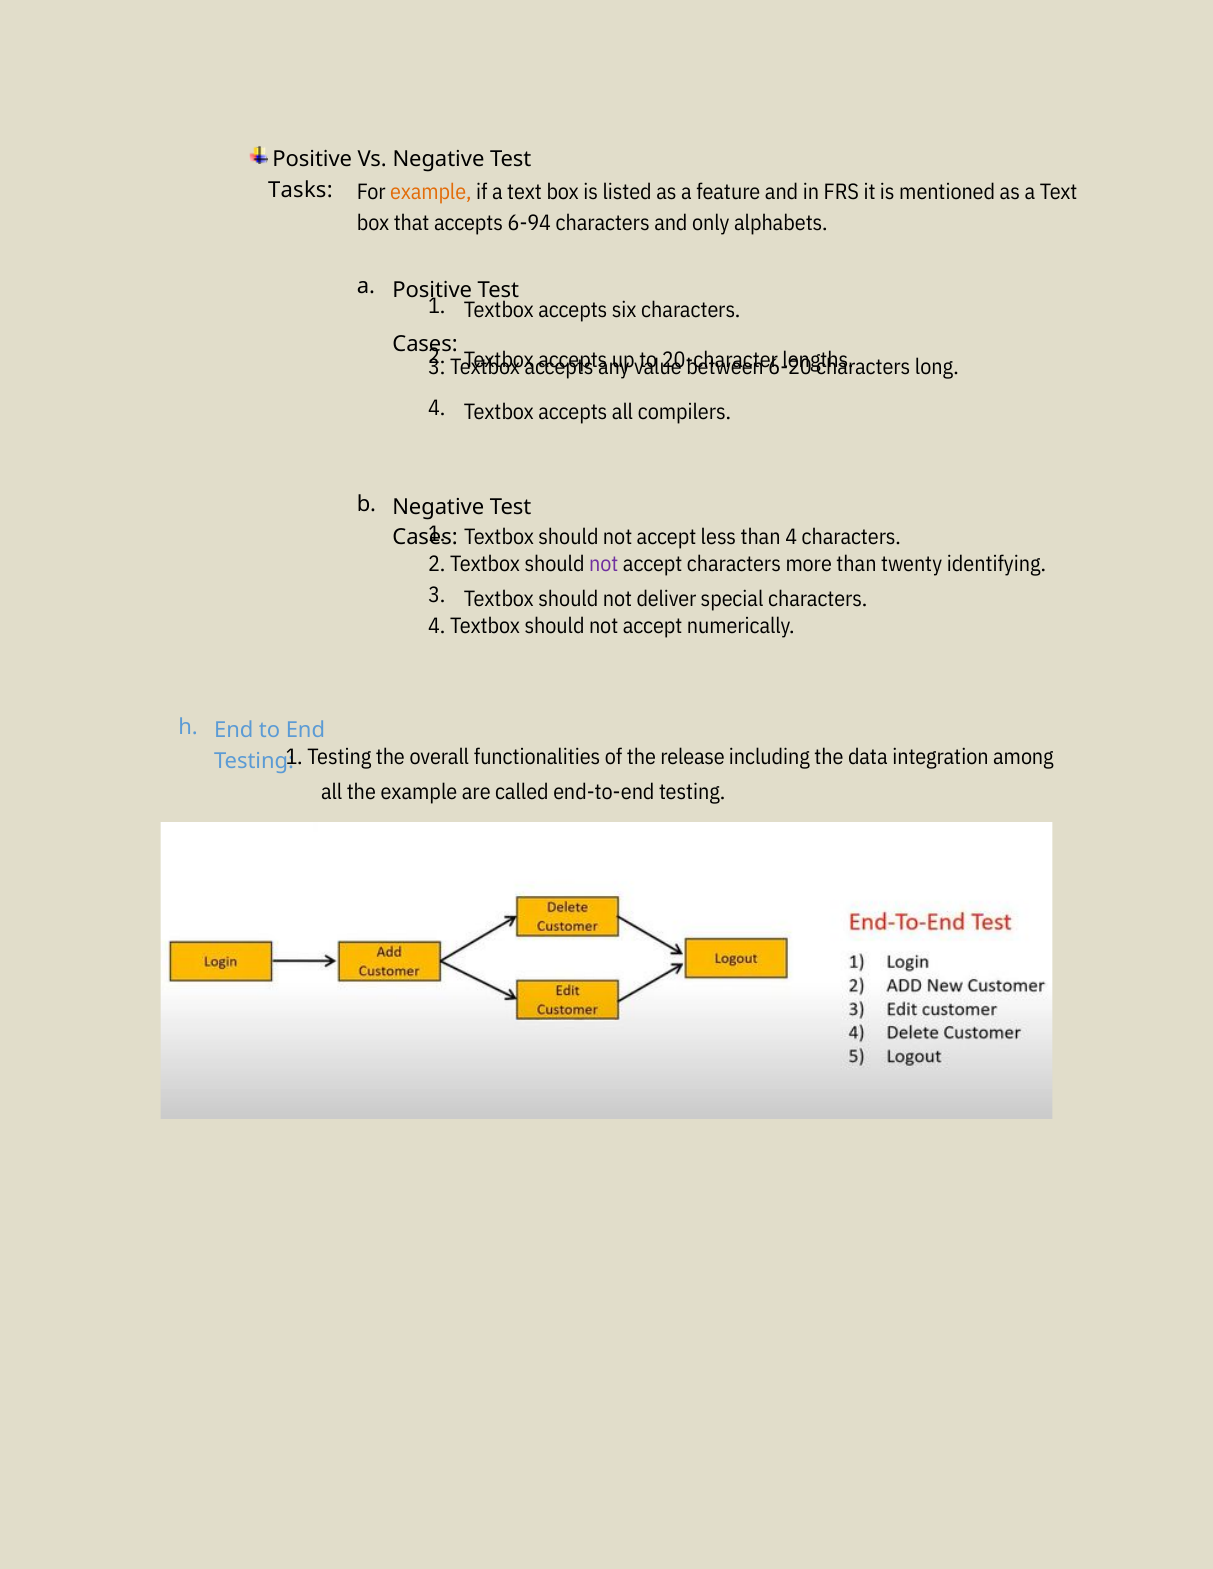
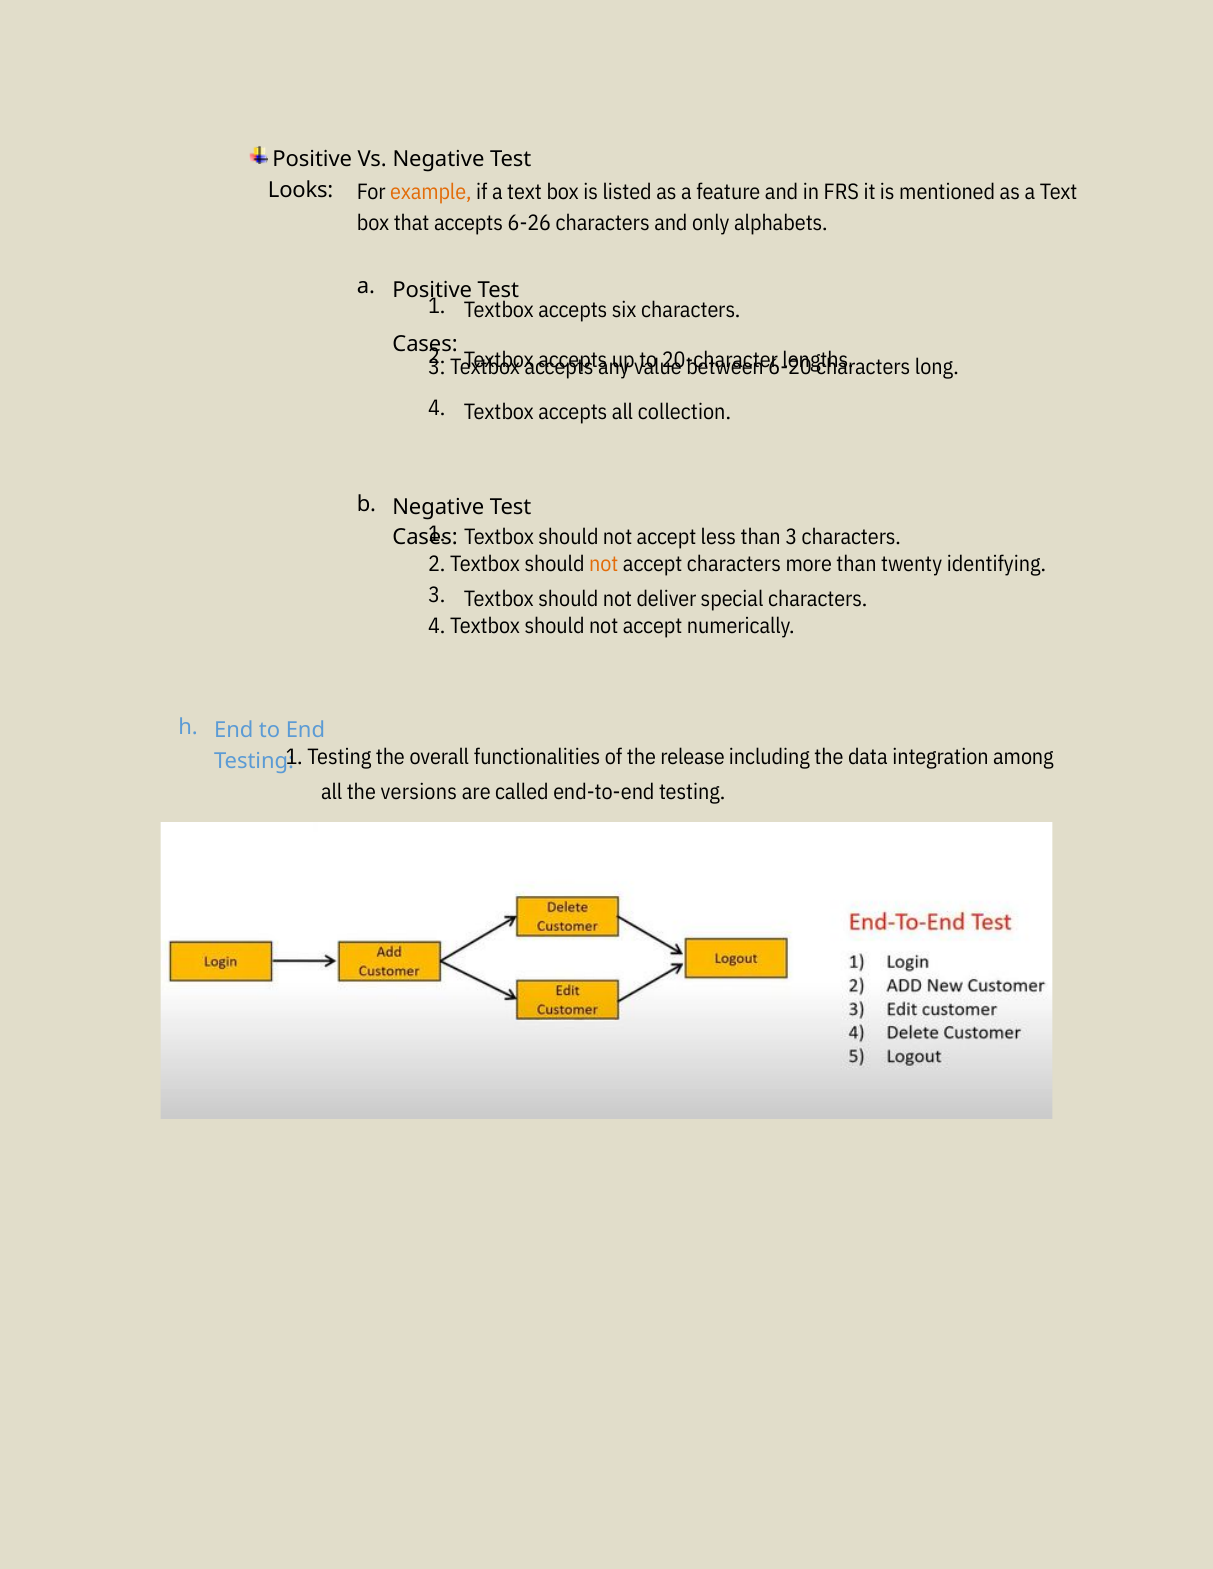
Tasks: Tasks -> Looks
6-94: 6-94 -> 6-26
compilers: compilers -> collection
than 4: 4 -> 3
not at (604, 565) colour: purple -> orange
the example: example -> versions
